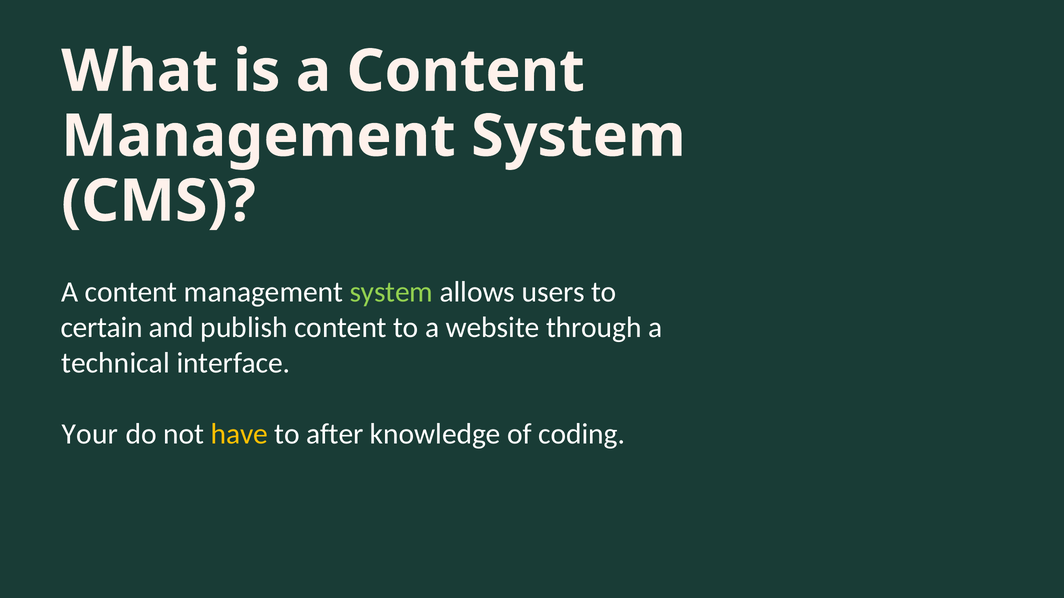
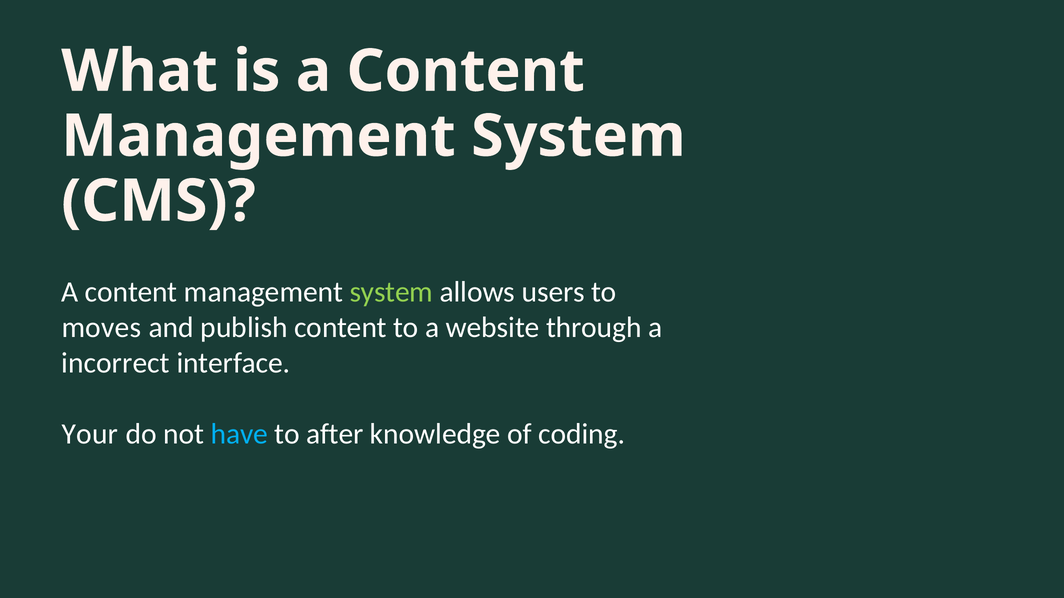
certain: certain -> moves
technical: technical -> incorrect
have colour: yellow -> light blue
